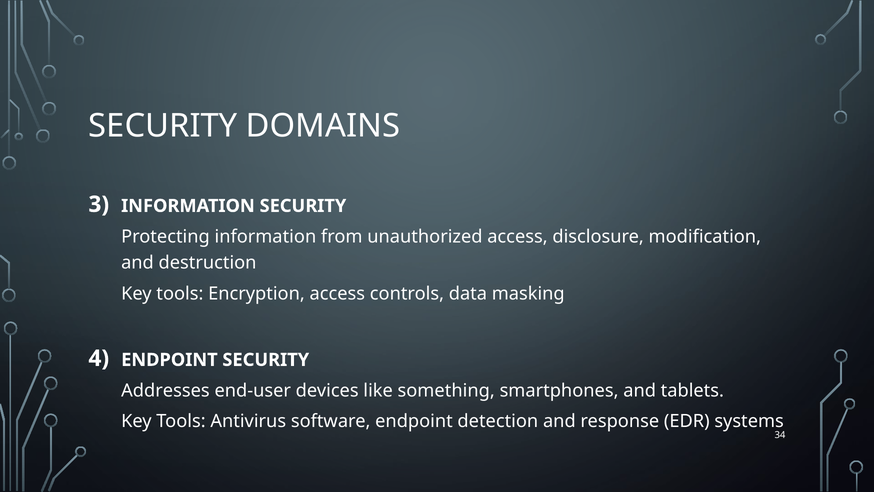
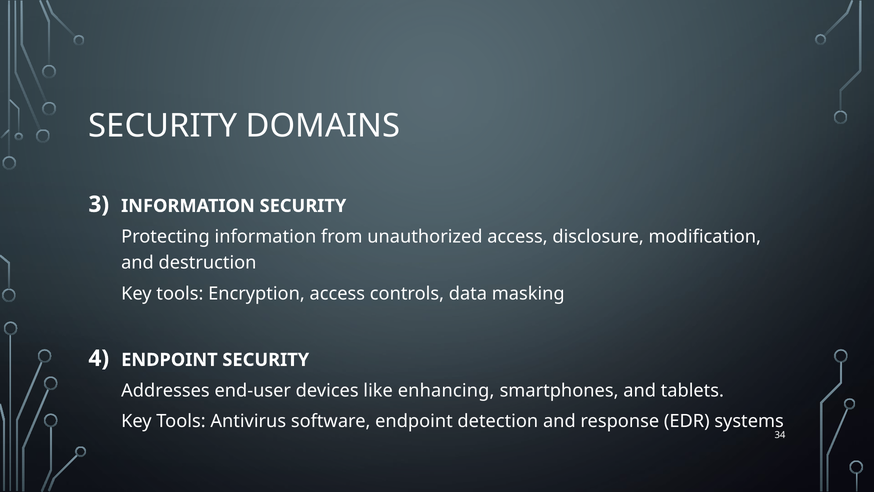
something: something -> enhancing
